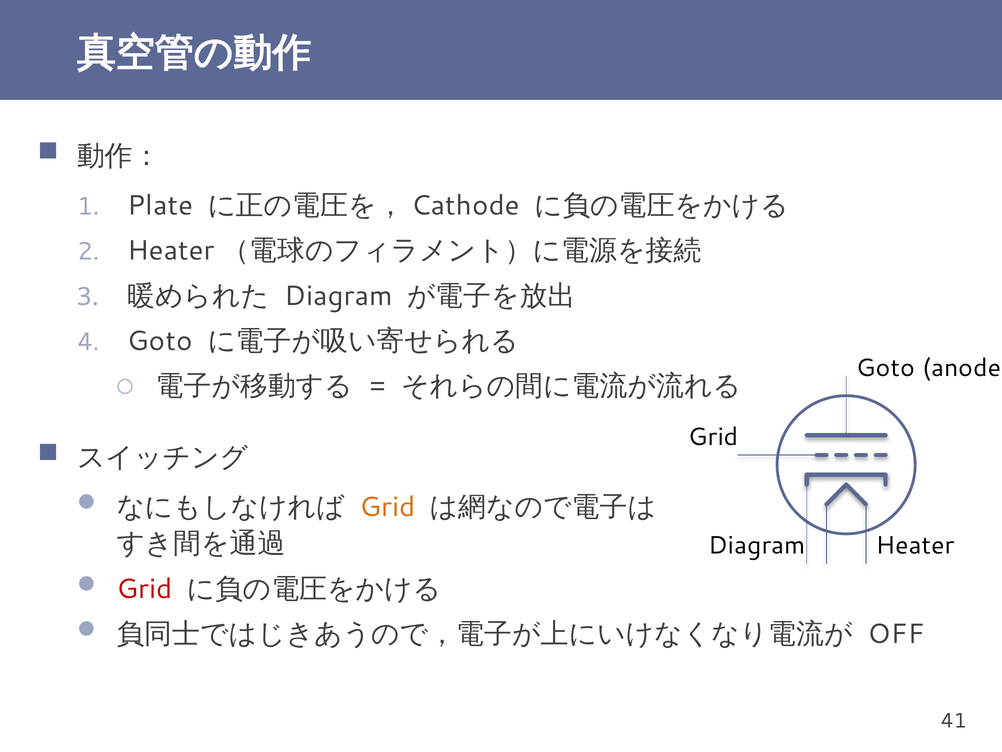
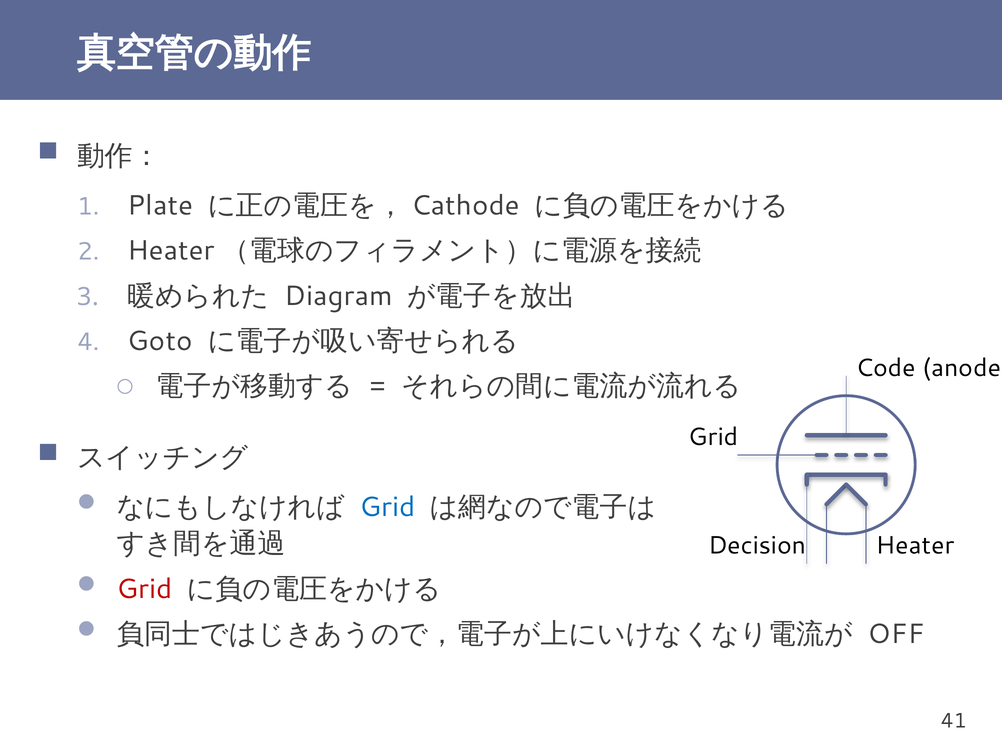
Goto at (886, 368): Goto -> Code
Grid at (388, 507) colour: orange -> blue
Diagram at (757, 545): Diagram -> Decision
